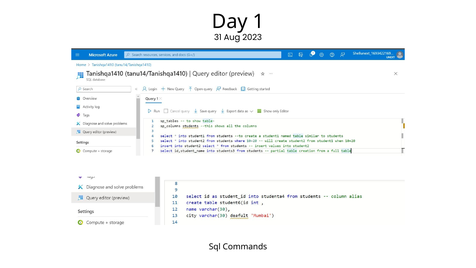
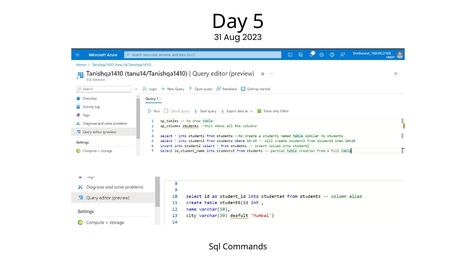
1: 1 -> 5
